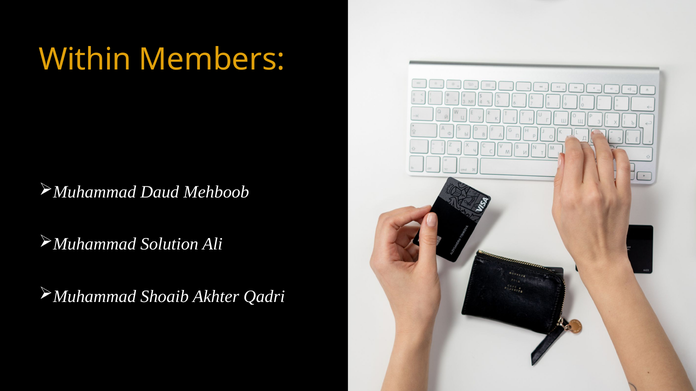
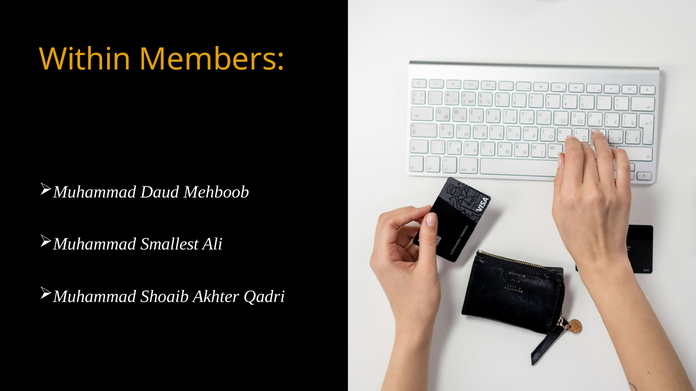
Solution: Solution -> Smallest
